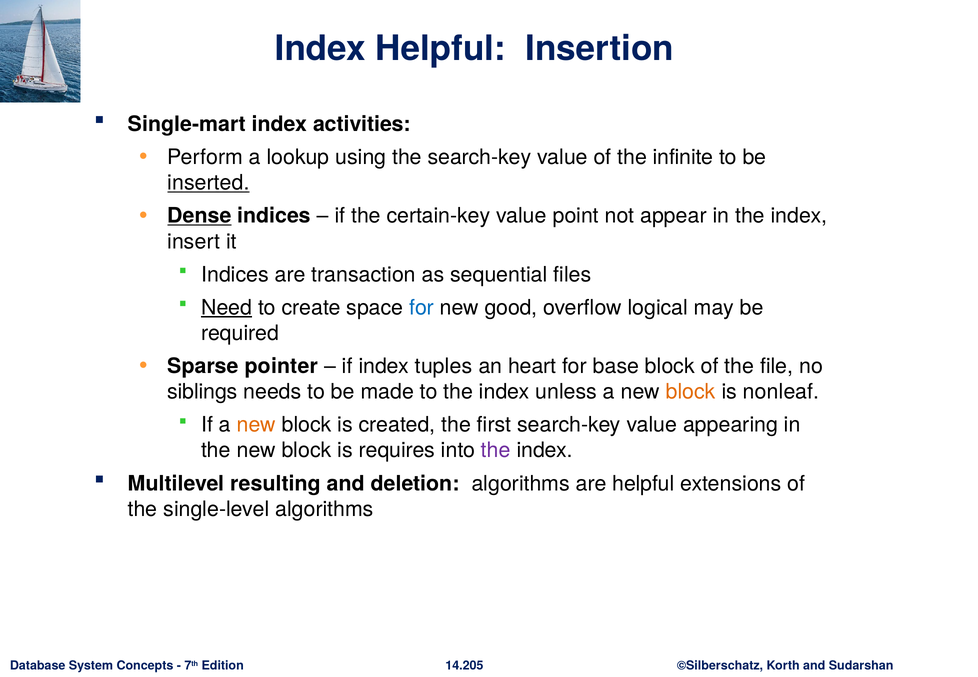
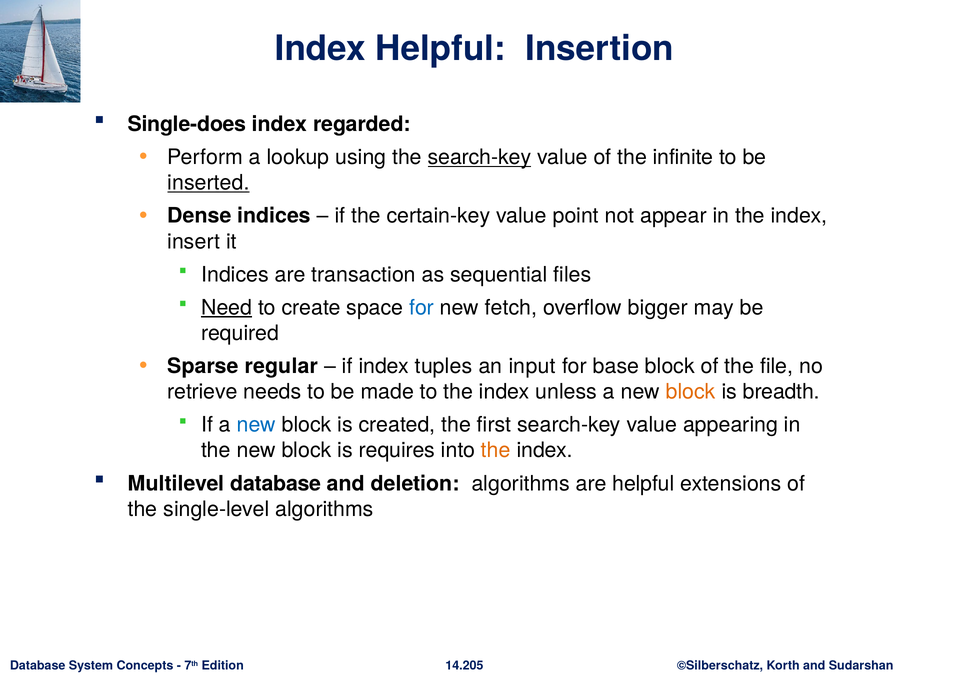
Single-mart: Single-mart -> Single-does
activities: activities -> regarded
search-key at (480, 157) underline: none -> present
Dense underline: present -> none
good: good -> fetch
logical: logical -> bigger
pointer: pointer -> regular
heart: heart -> input
siblings: siblings -> retrieve
nonleaf: nonleaf -> breadth
new at (256, 425) colour: orange -> blue
the at (496, 450) colour: purple -> orange
Multilevel resulting: resulting -> database
